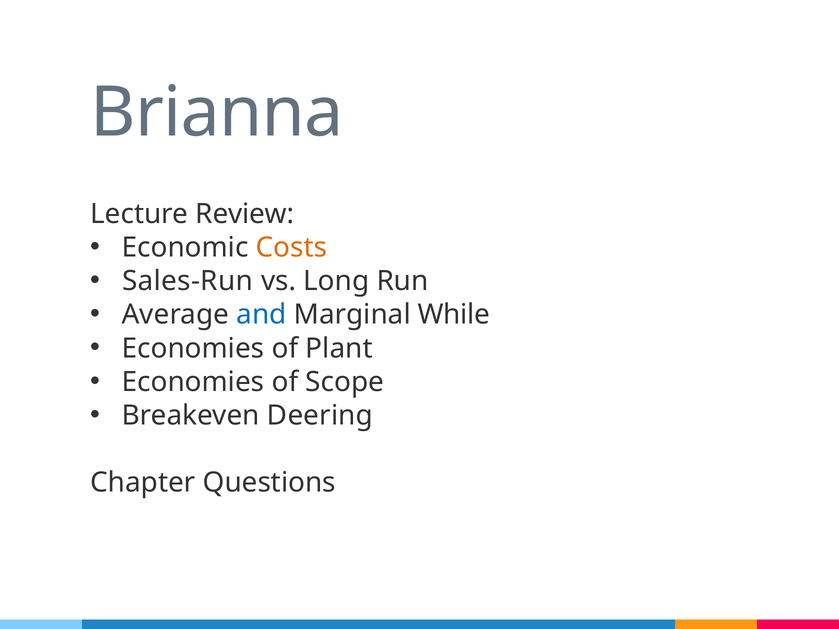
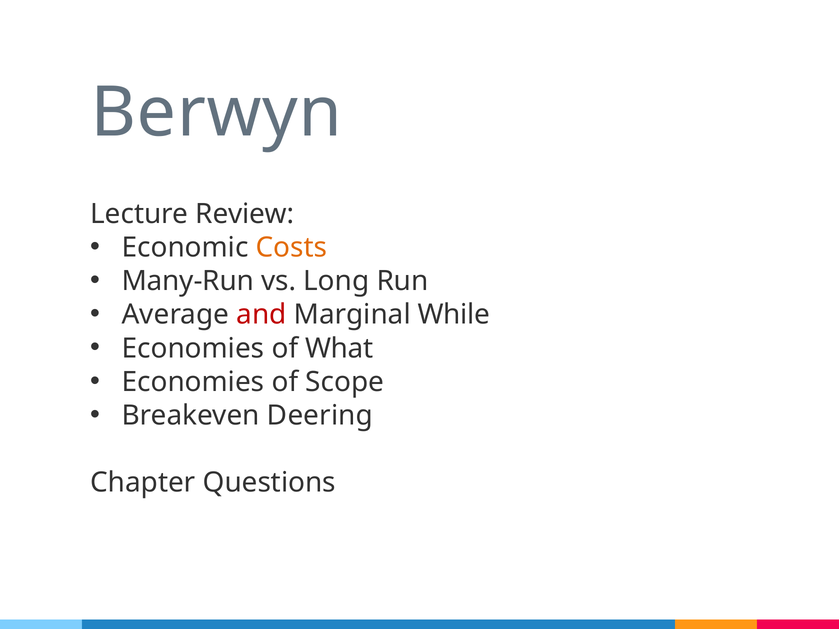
Brianna: Brianna -> Berwyn
Sales-Run: Sales-Run -> Many-Run
and colour: blue -> red
Plant: Plant -> What
